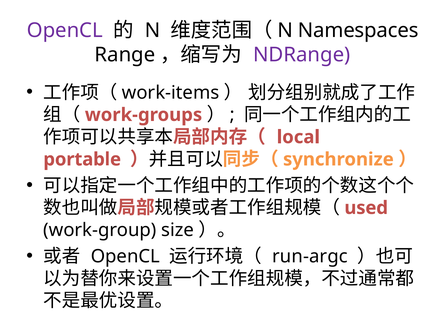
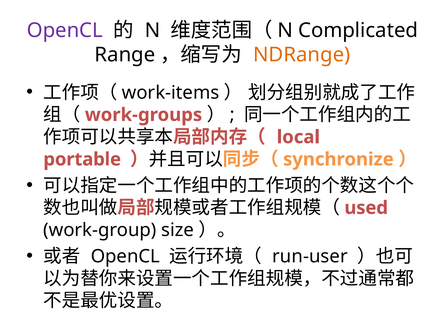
Namespaces: Namespaces -> Complicated
NDRange colour: purple -> orange
run-argc: run-argc -> run-user
